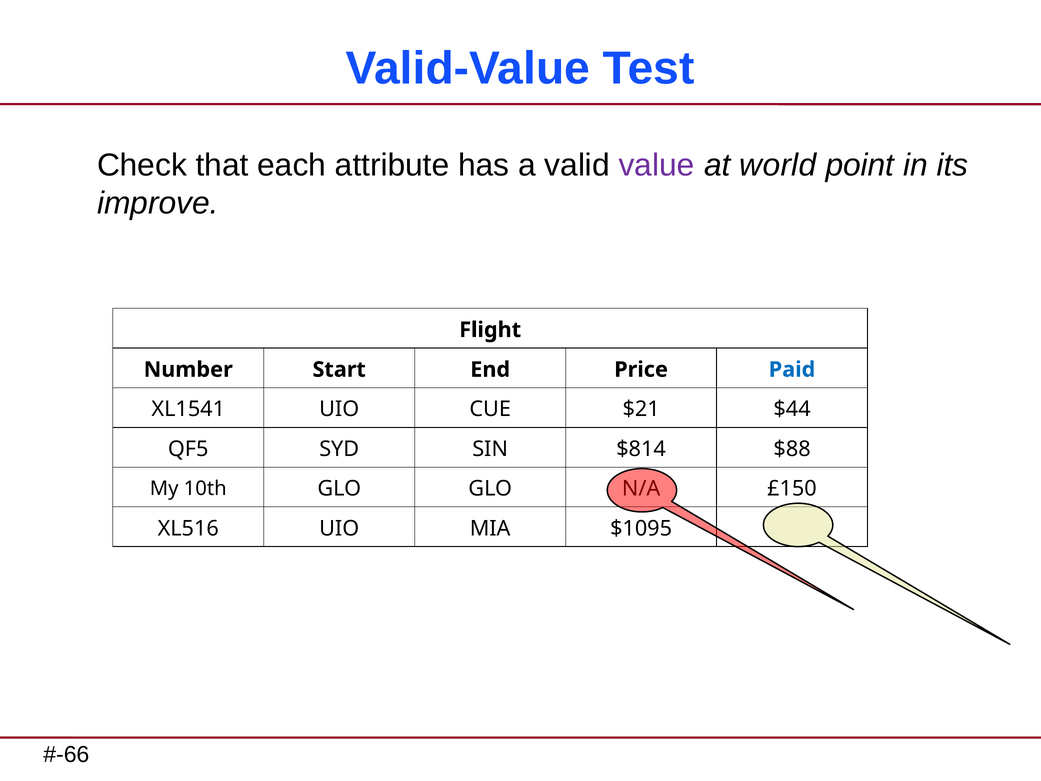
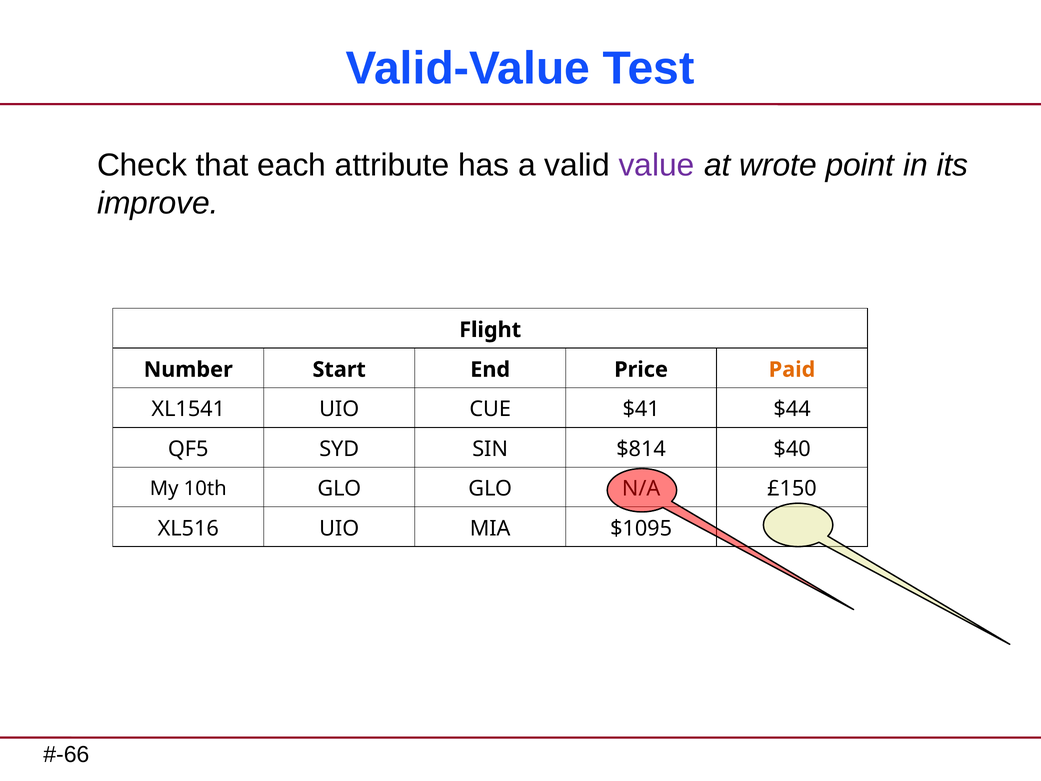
world: world -> wrote
Paid colour: blue -> orange
$21: $21 -> $41
$88: $88 -> $40
